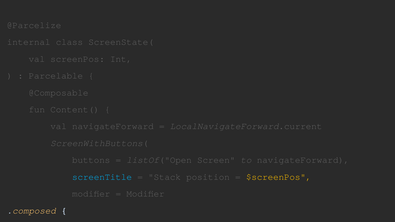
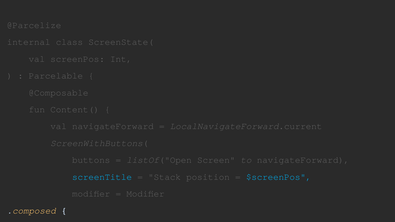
$screenPos colour: yellow -> light blue
